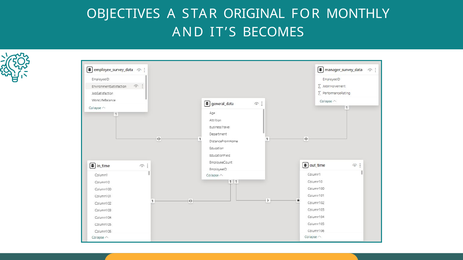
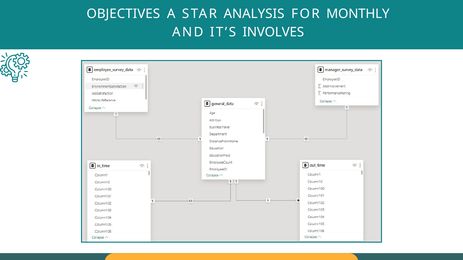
ORIGINAL: ORIGINAL -> ANALYSIS
BECOMES: BECOMES -> INVOLVES
